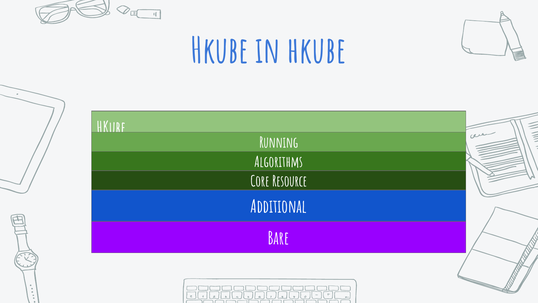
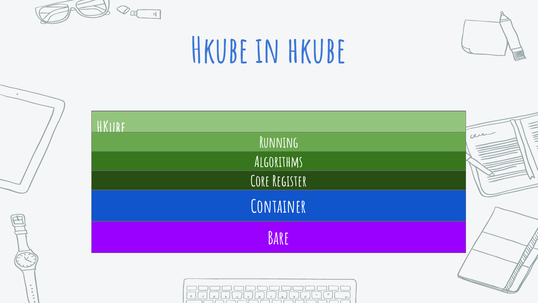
Resource: Resource -> Register
Additional: Additional -> Container
